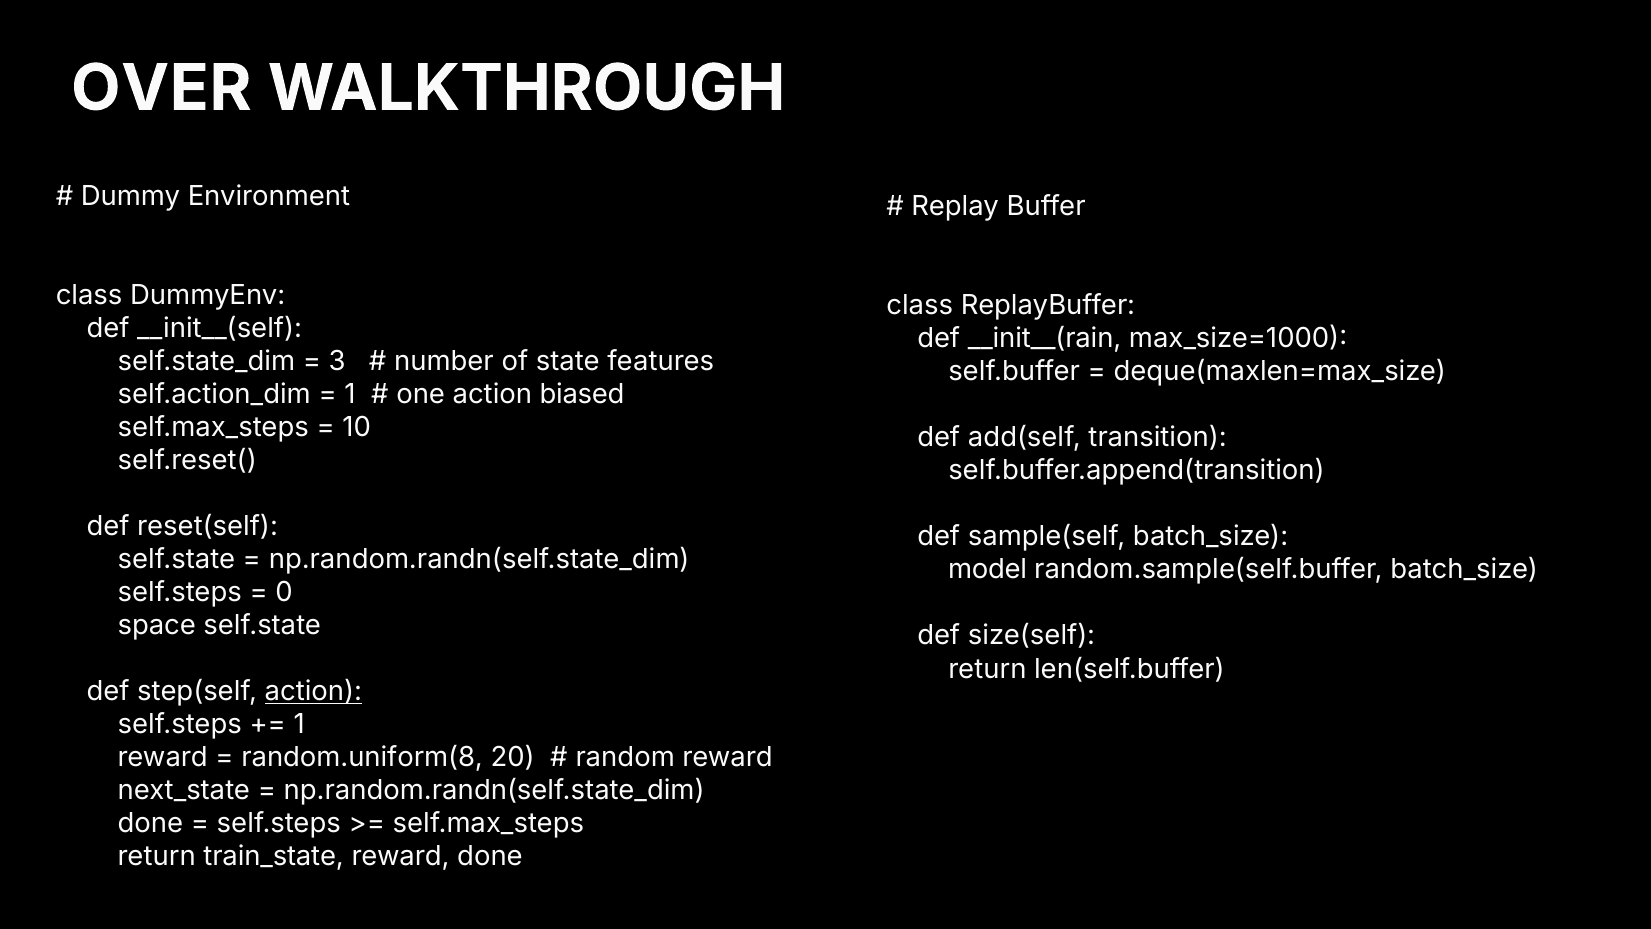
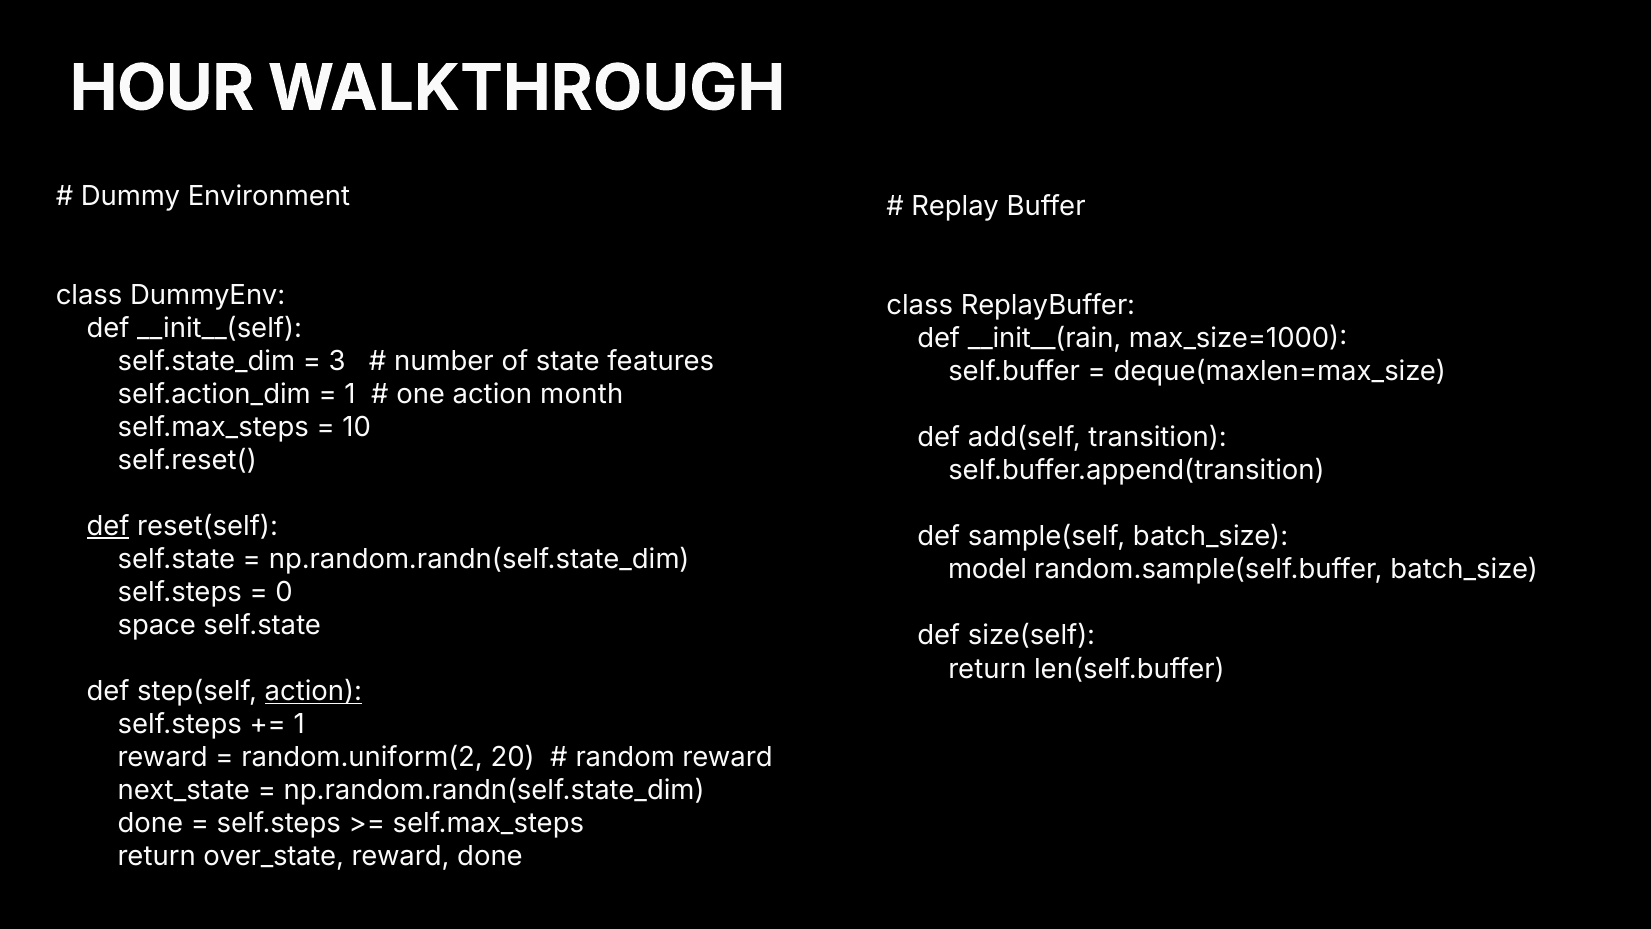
OVER: OVER -> HOUR
biased: biased -> month
def at (108, 526) underline: none -> present
random.uniform(8: random.uniform(8 -> random.uniform(2
train_state: train_state -> over_state
